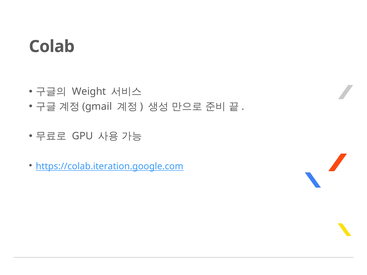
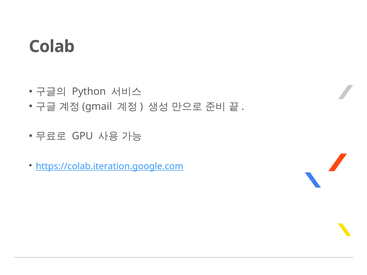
Weight: Weight -> Python
